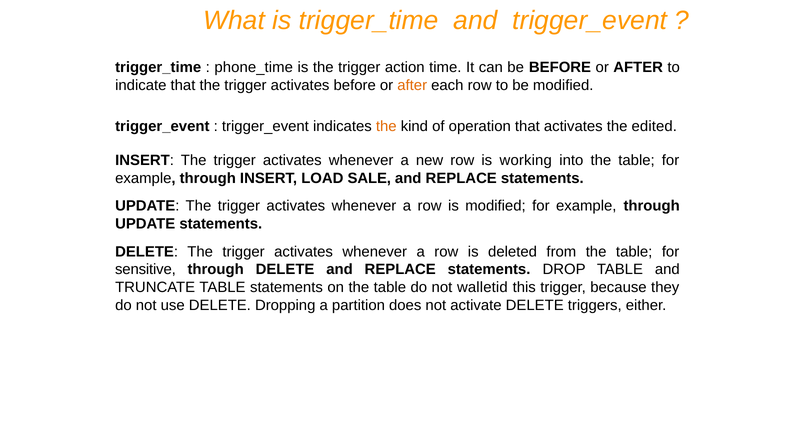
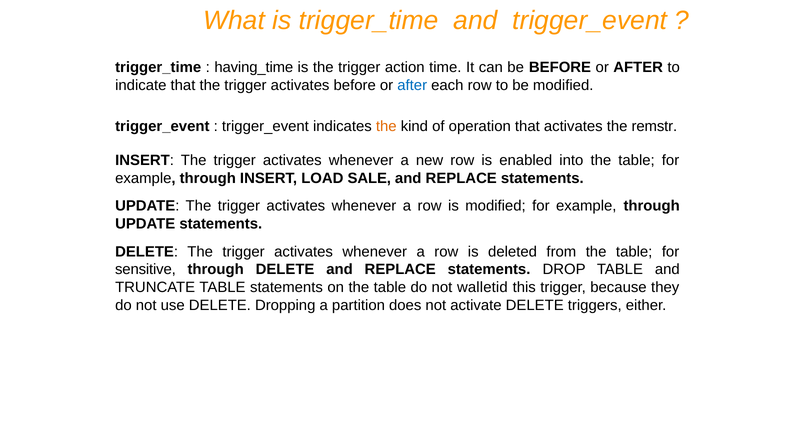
phone_time: phone_time -> having_time
after at (412, 85) colour: orange -> blue
edited: edited -> remstr
working: working -> enabled
